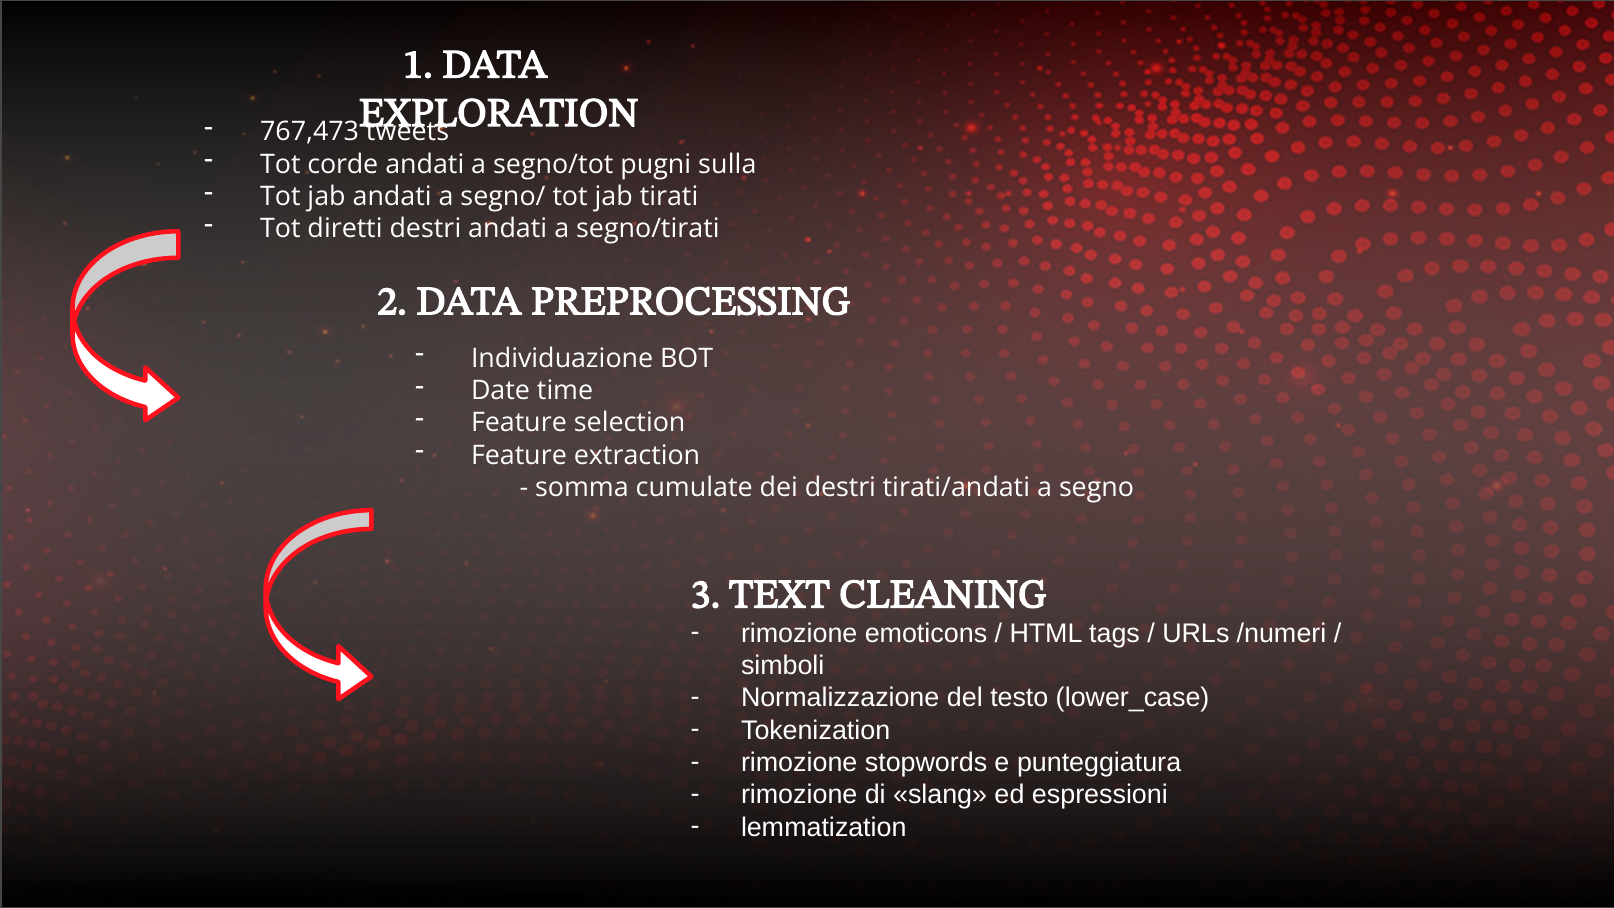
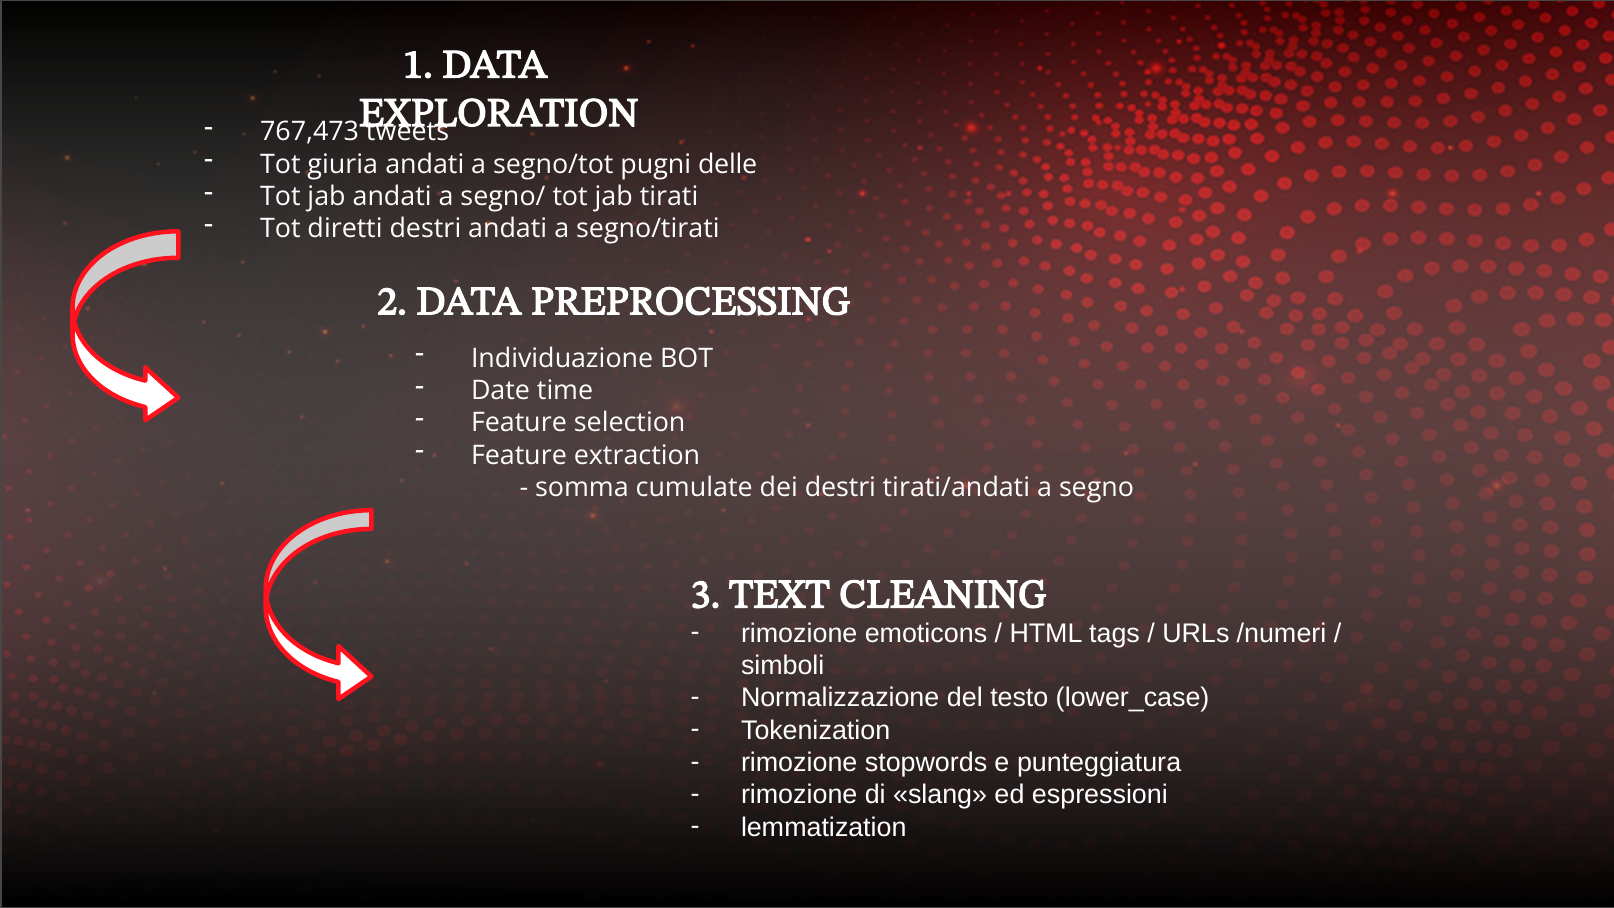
corde: corde -> giuria
sulla: sulla -> delle
